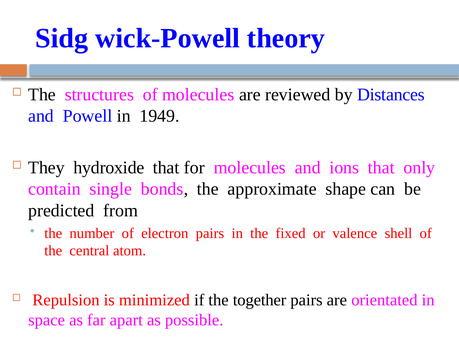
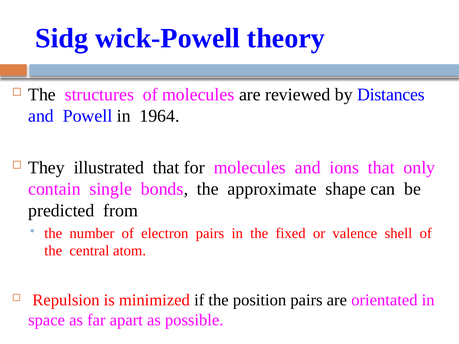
1949: 1949 -> 1964
hydroxide: hydroxide -> illustrated
together: together -> position
